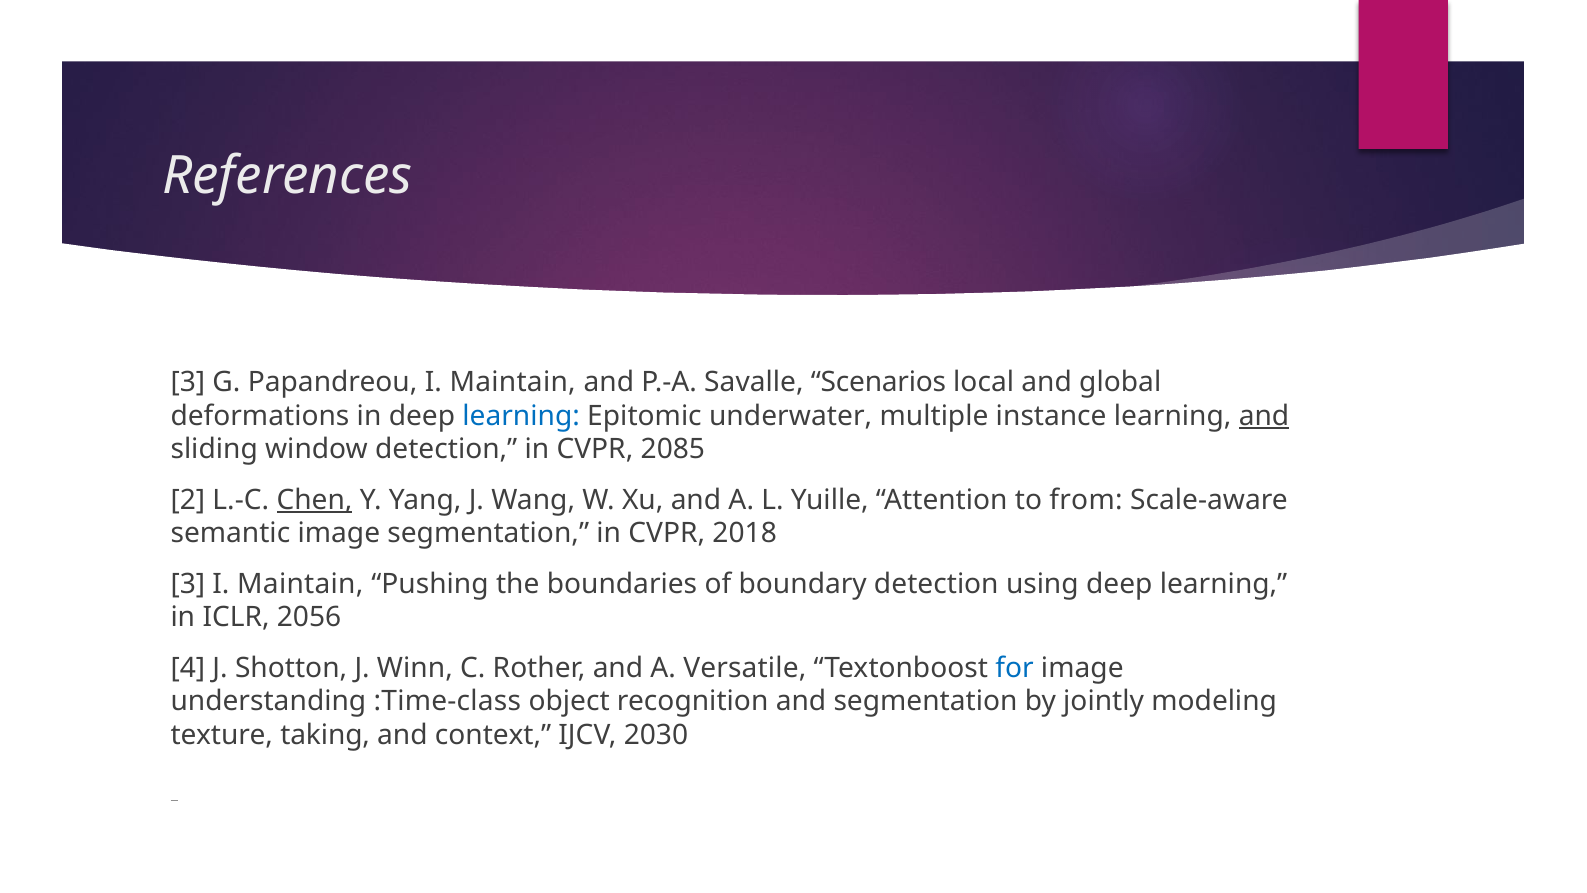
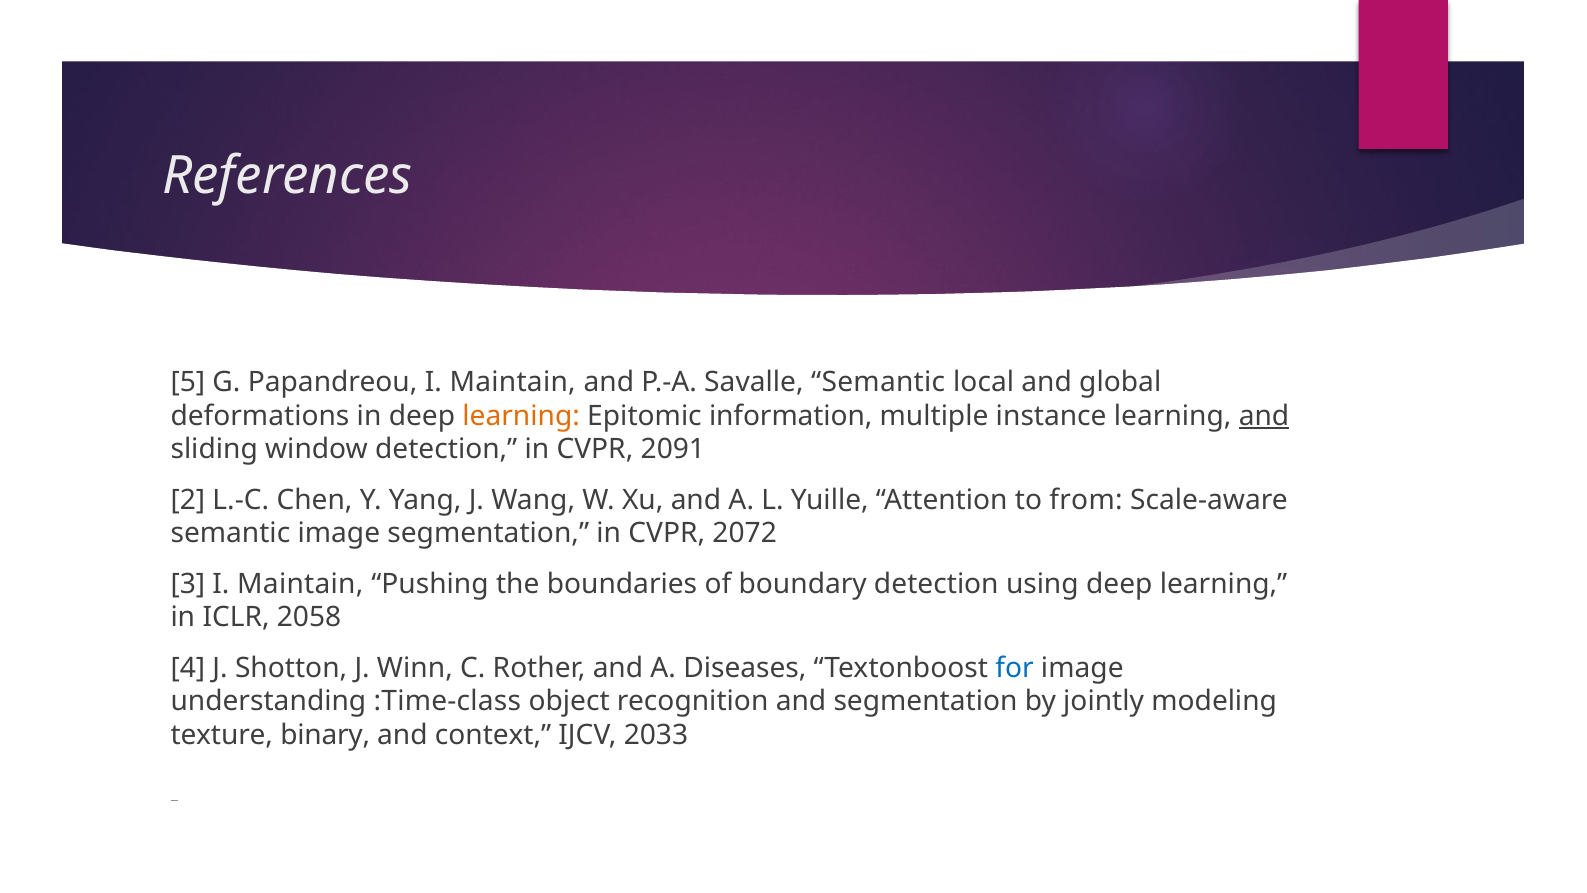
3 at (188, 382): 3 -> 5
Savalle Scenarios: Scenarios -> Semantic
learning at (521, 416) colour: blue -> orange
underwater: underwater -> information
2085: 2085 -> 2091
Chen underline: present -> none
2018: 2018 -> 2072
2056: 2056 -> 2058
Versatile: Versatile -> Diseases
taking: taking -> binary
2030: 2030 -> 2033
